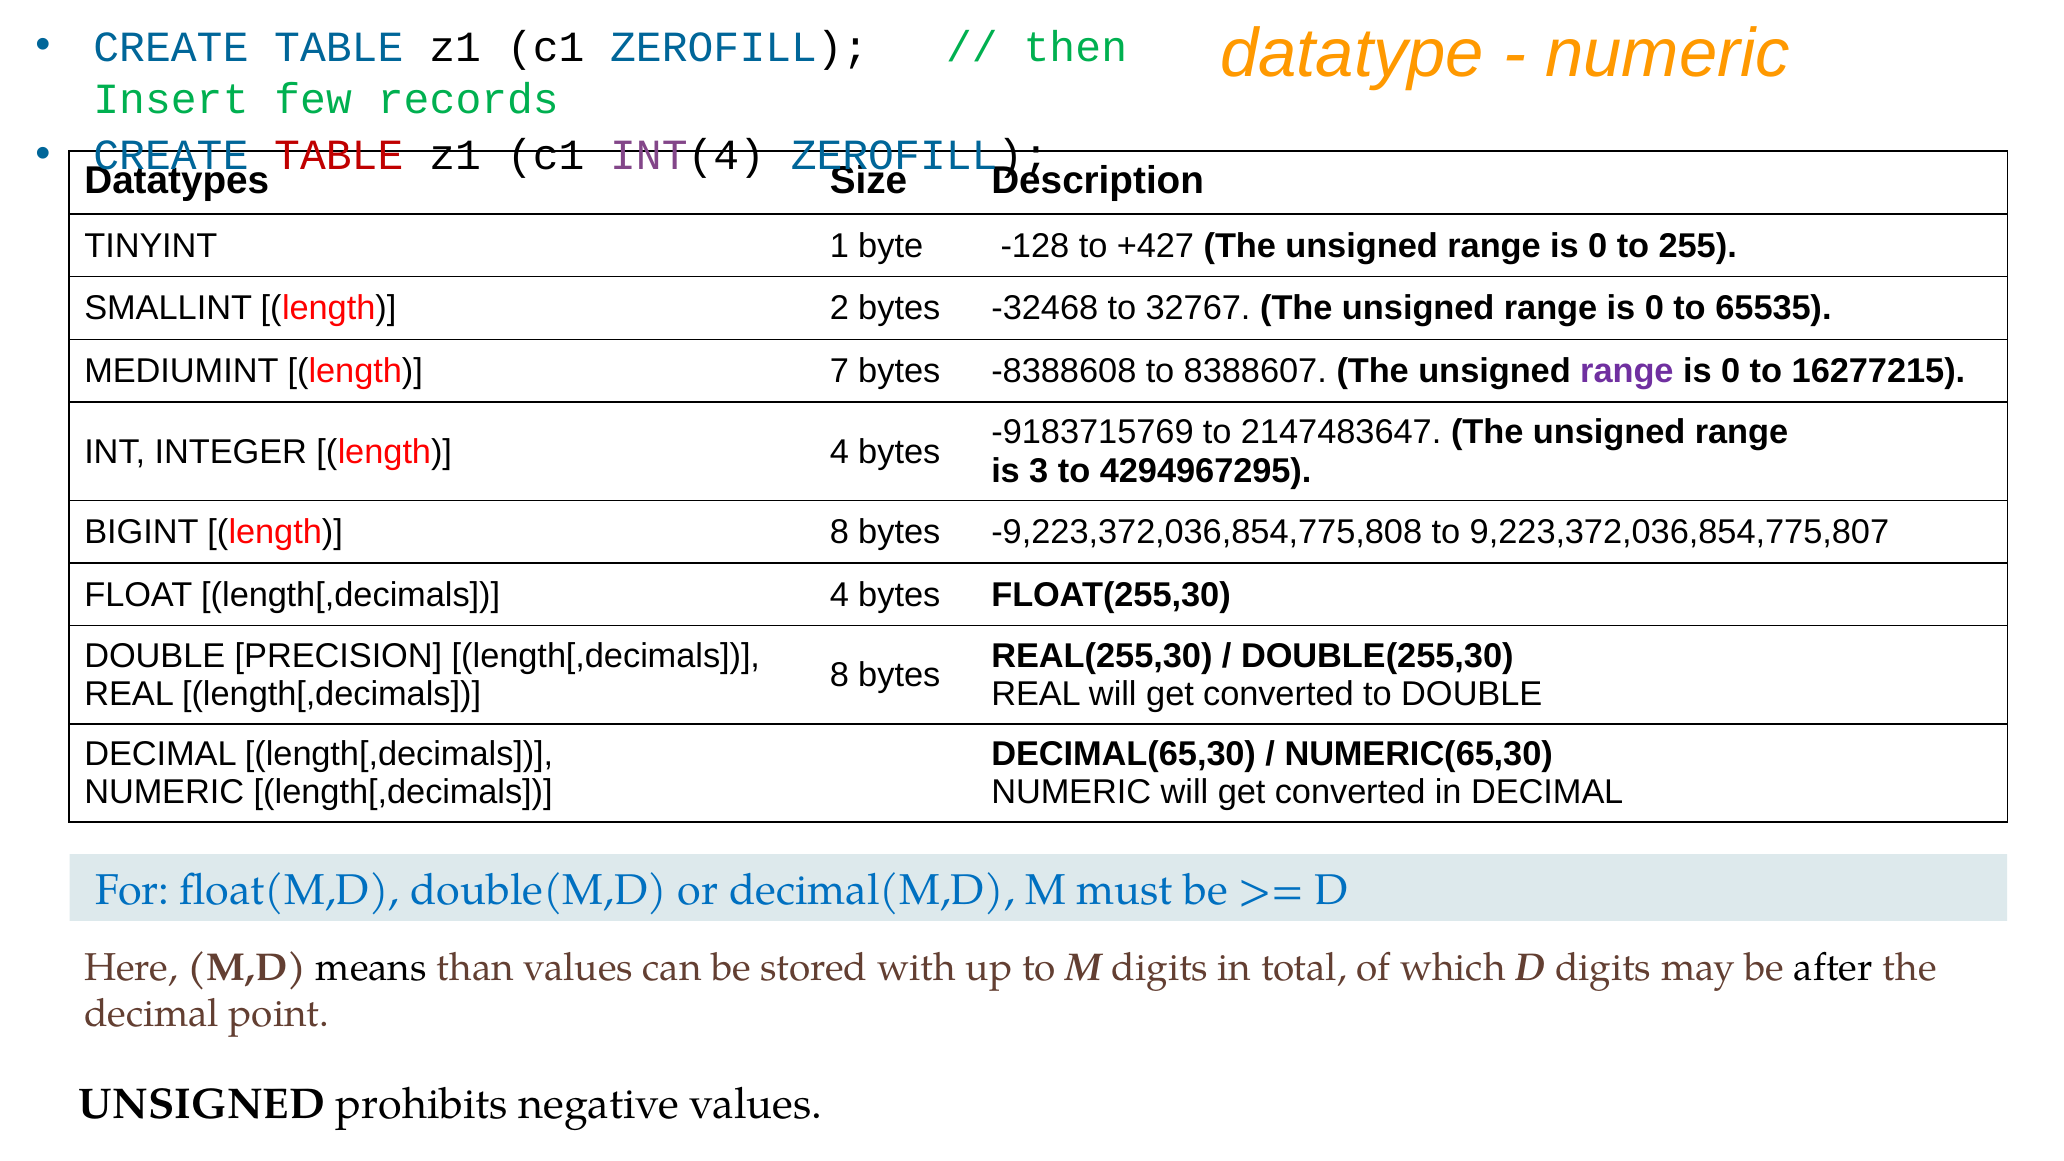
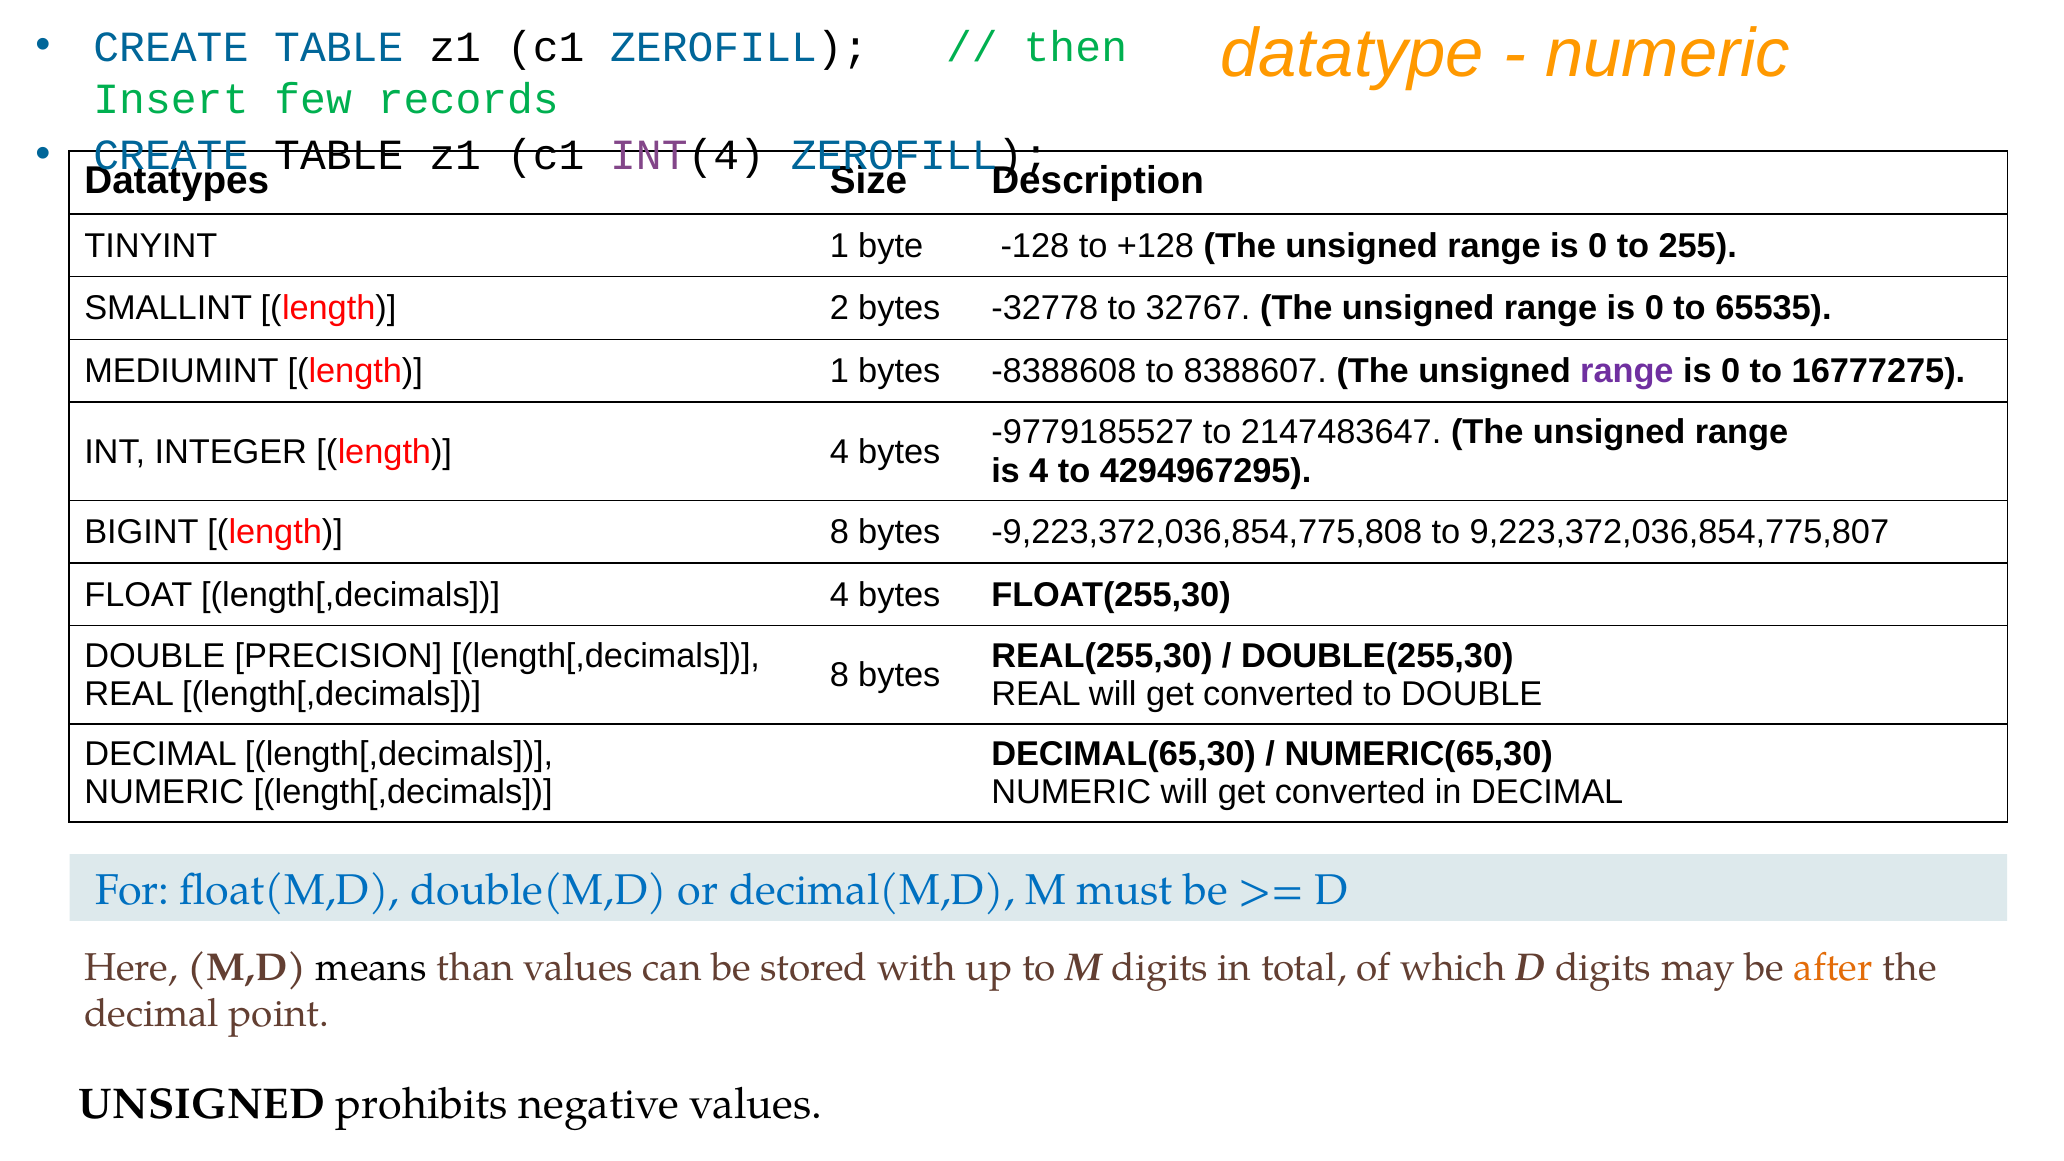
TABLE at (339, 156) colour: red -> black
+427: +427 -> +128
-32468: -32468 -> -32778
length 7: 7 -> 1
16277215: 16277215 -> 16777275
-9183715769: -9183715769 -> -9779185527
is 3: 3 -> 4
after colour: black -> orange
